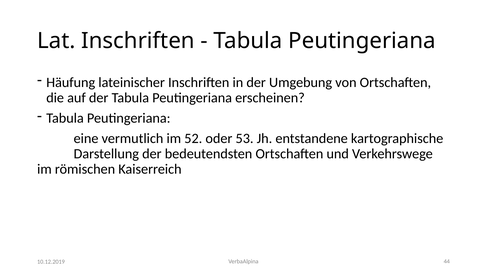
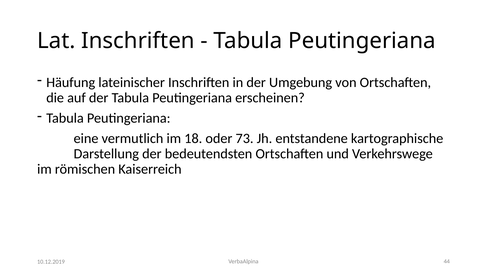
52: 52 -> 18
53: 53 -> 73
